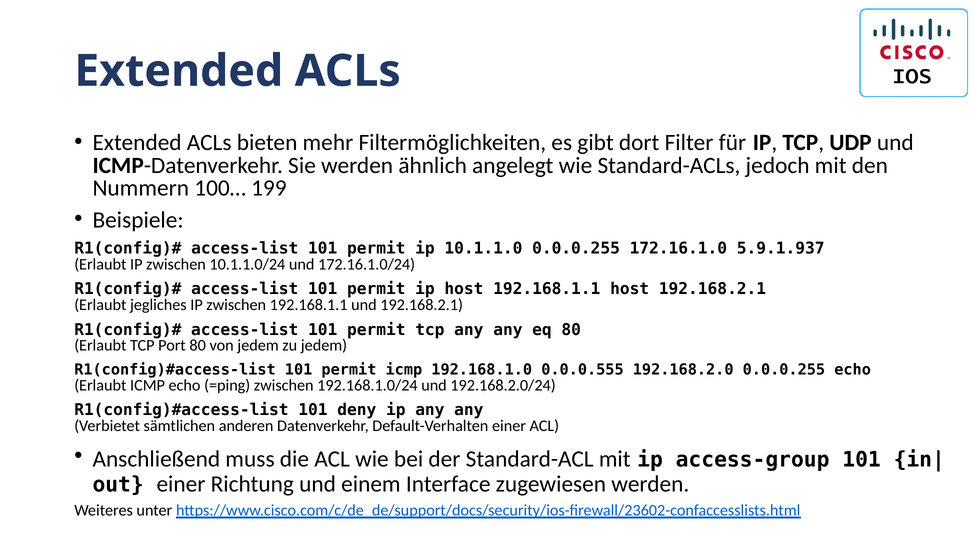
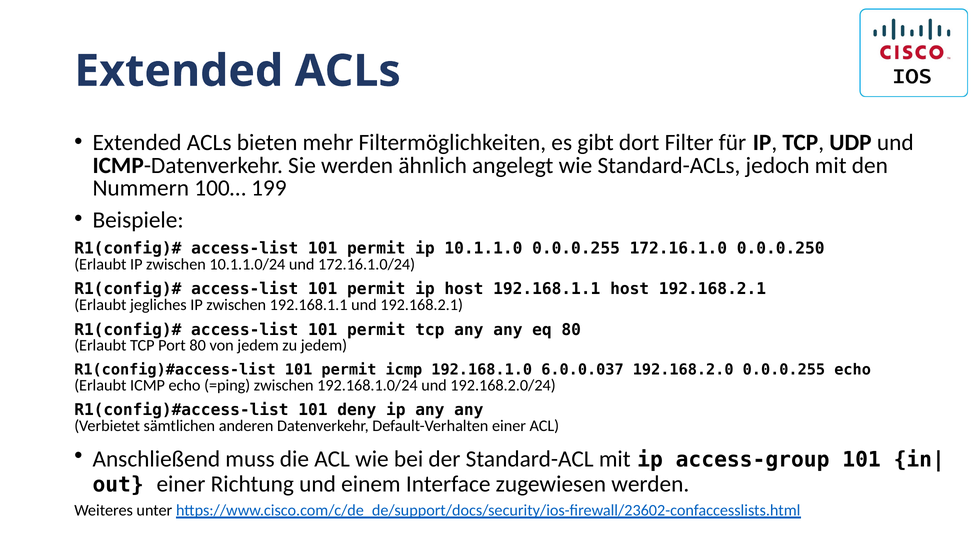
5.9.1.937: 5.9.1.937 -> 0.0.0.250
0.0.0.555: 0.0.0.555 -> 6.0.0.037
